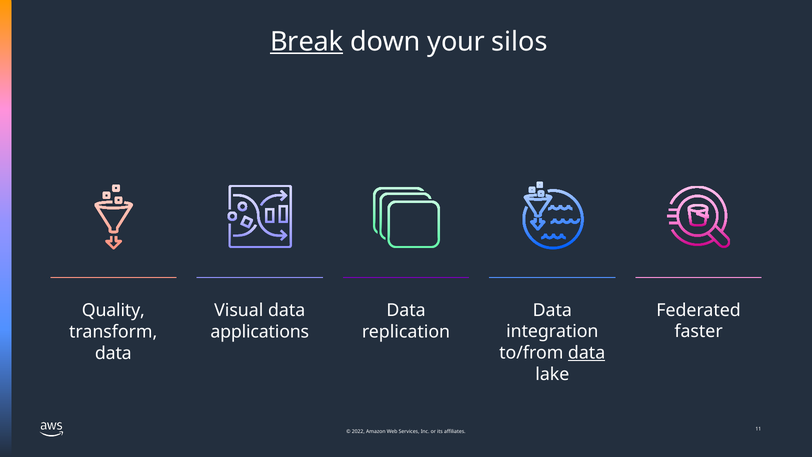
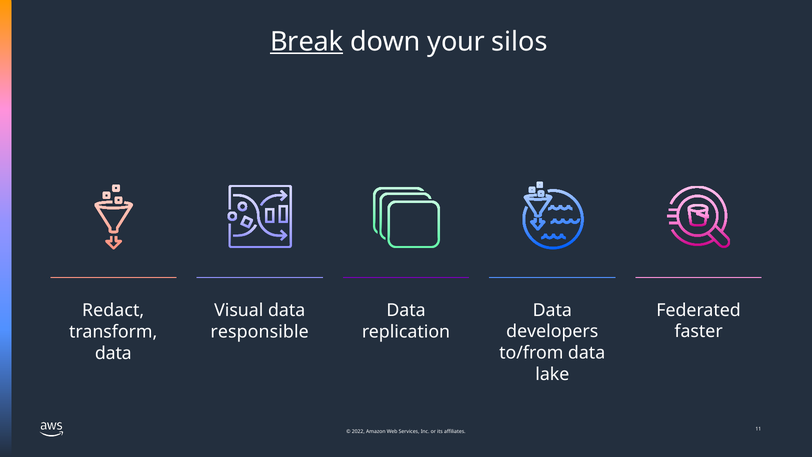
Quality: Quality -> Redact
integration: integration -> developers
applications: applications -> responsible
data at (587, 353) underline: present -> none
